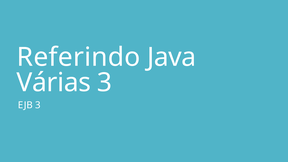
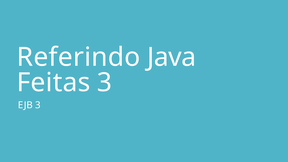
Várias: Várias -> Feitas
